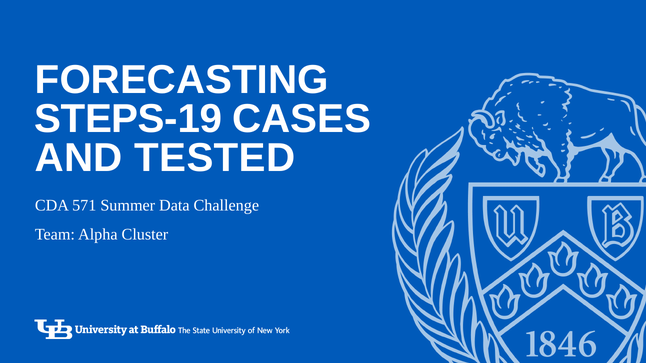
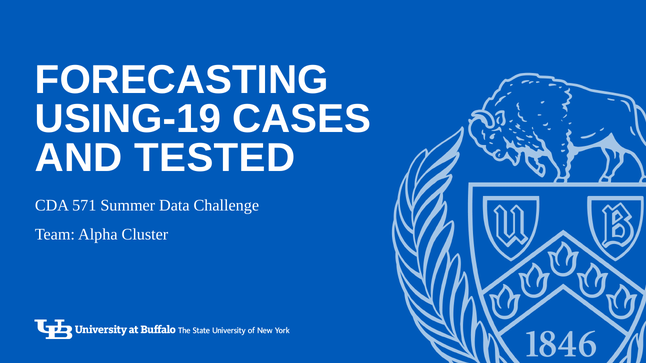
STEPS-19: STEPS-19 -> USING-19
